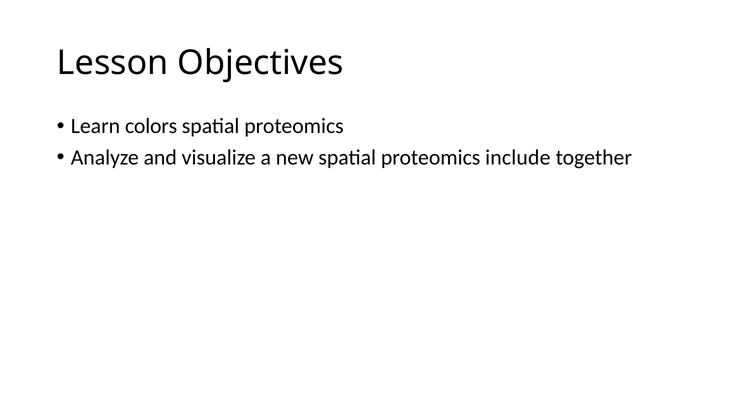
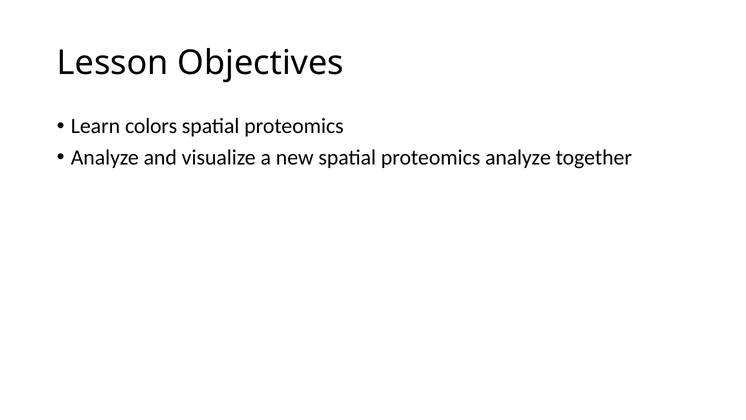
proteomics include: include -> analyze
